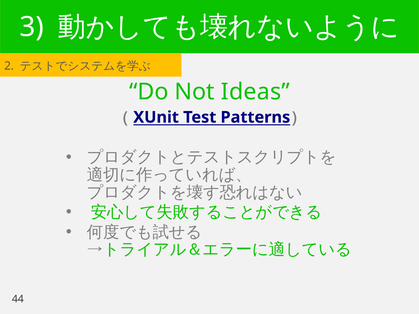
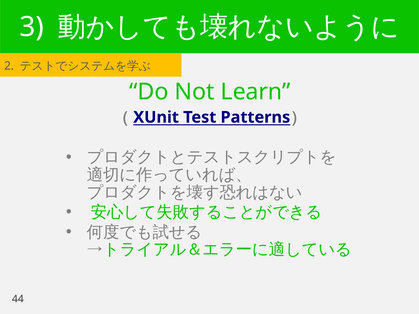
Ideas: Ideas -> Learn
